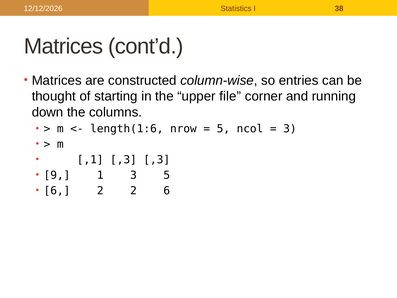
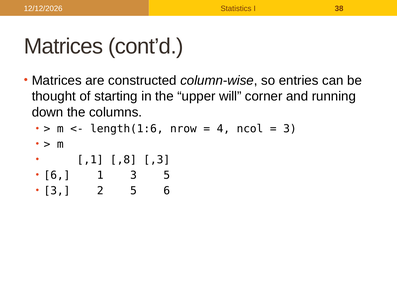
file: file -> will
5 at (223, 129): 5 -> 4
,1 ,3: ,3 -> ,8
9 at (57, 175): 9 -> 6
6 at (57, 190): 6 -> 3
2 2: 2 -> 5
